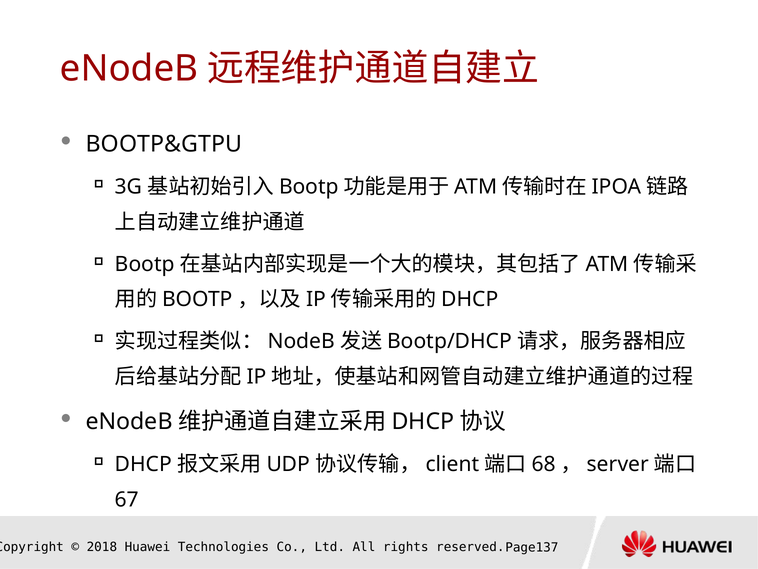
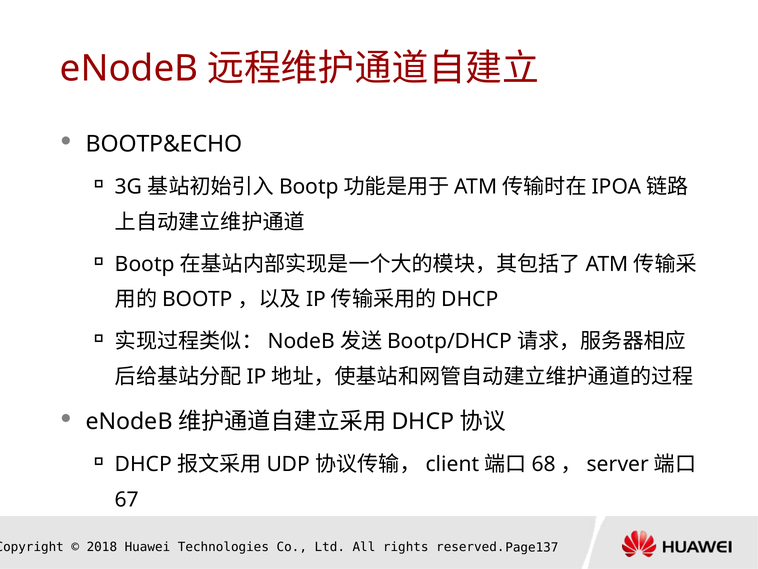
BOOTP&GTPU: BOOTP&GTPU -> BOOTP&ECHO
